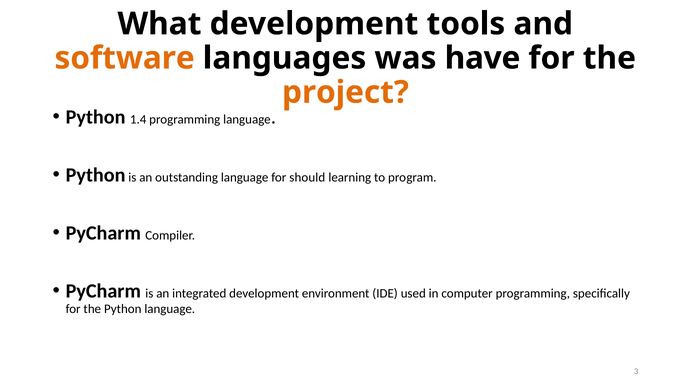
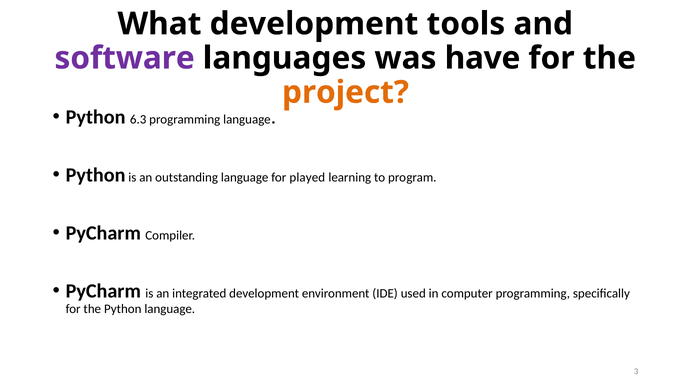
software colour: orange -> purple
1.4: 1.4 -> 6.3
should: should -> played
